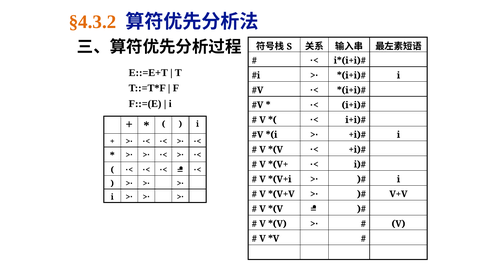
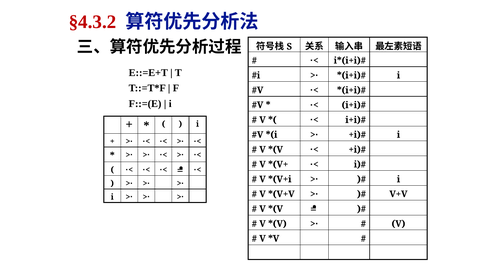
§4.3.2 colour: orange -> red
